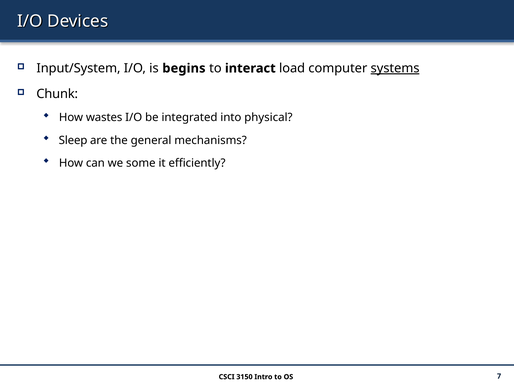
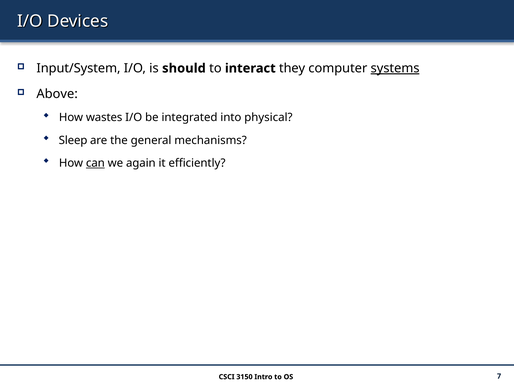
begins: begins -> should
load: load -> they
Chunk: Chunk -> Above
can underline: none -> present
some: some -> again
